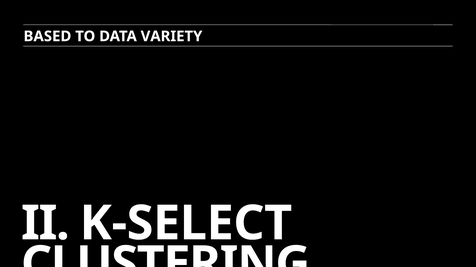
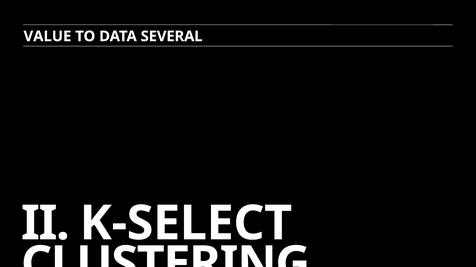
BASED: BASED -> VALUE
VARIETY: VARIETY -> SEVERAL
